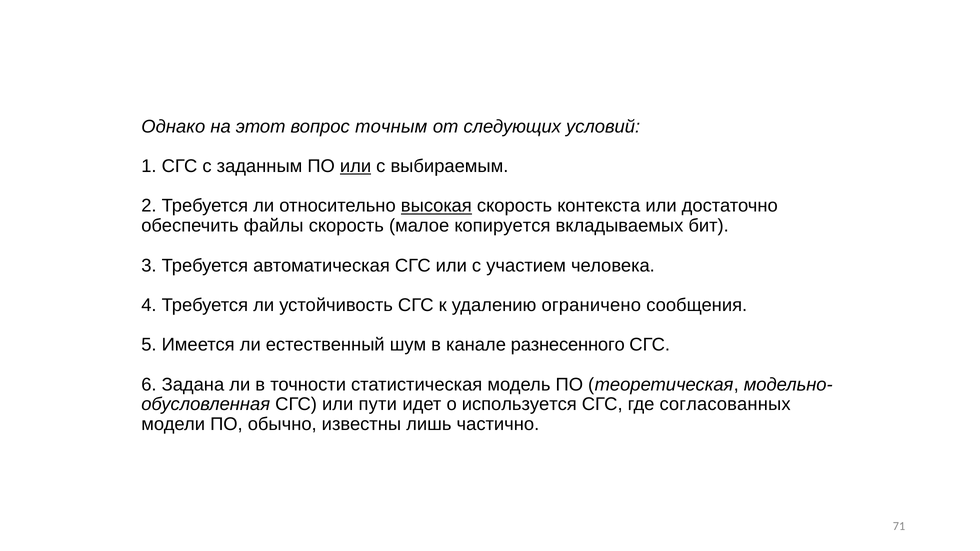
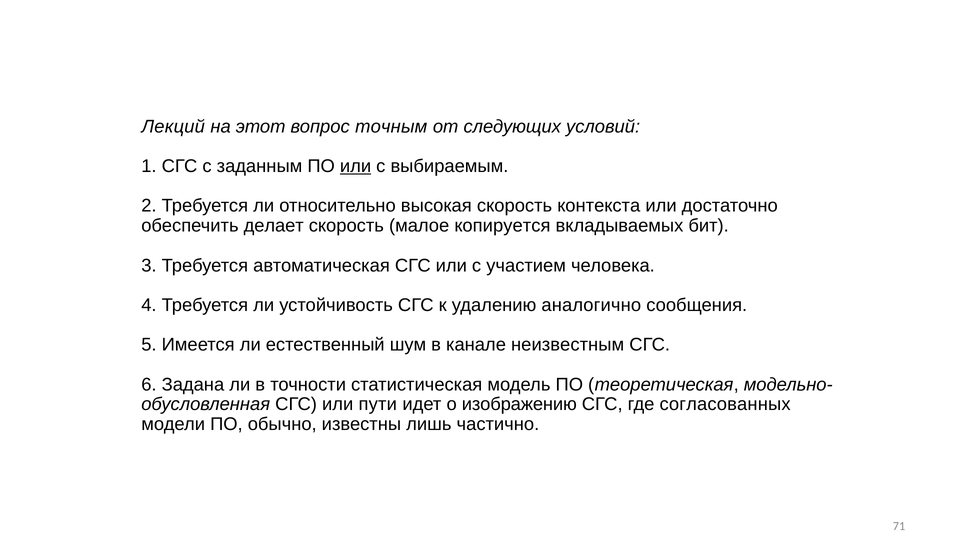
Однако: Однако -> Лекций
высокая underline: present -> none
файлы: файлы -> делает
ограничено: ограничено -> аналогично
разнесенного: разнесенного -> неизвестным
используется: используется -> изображению
